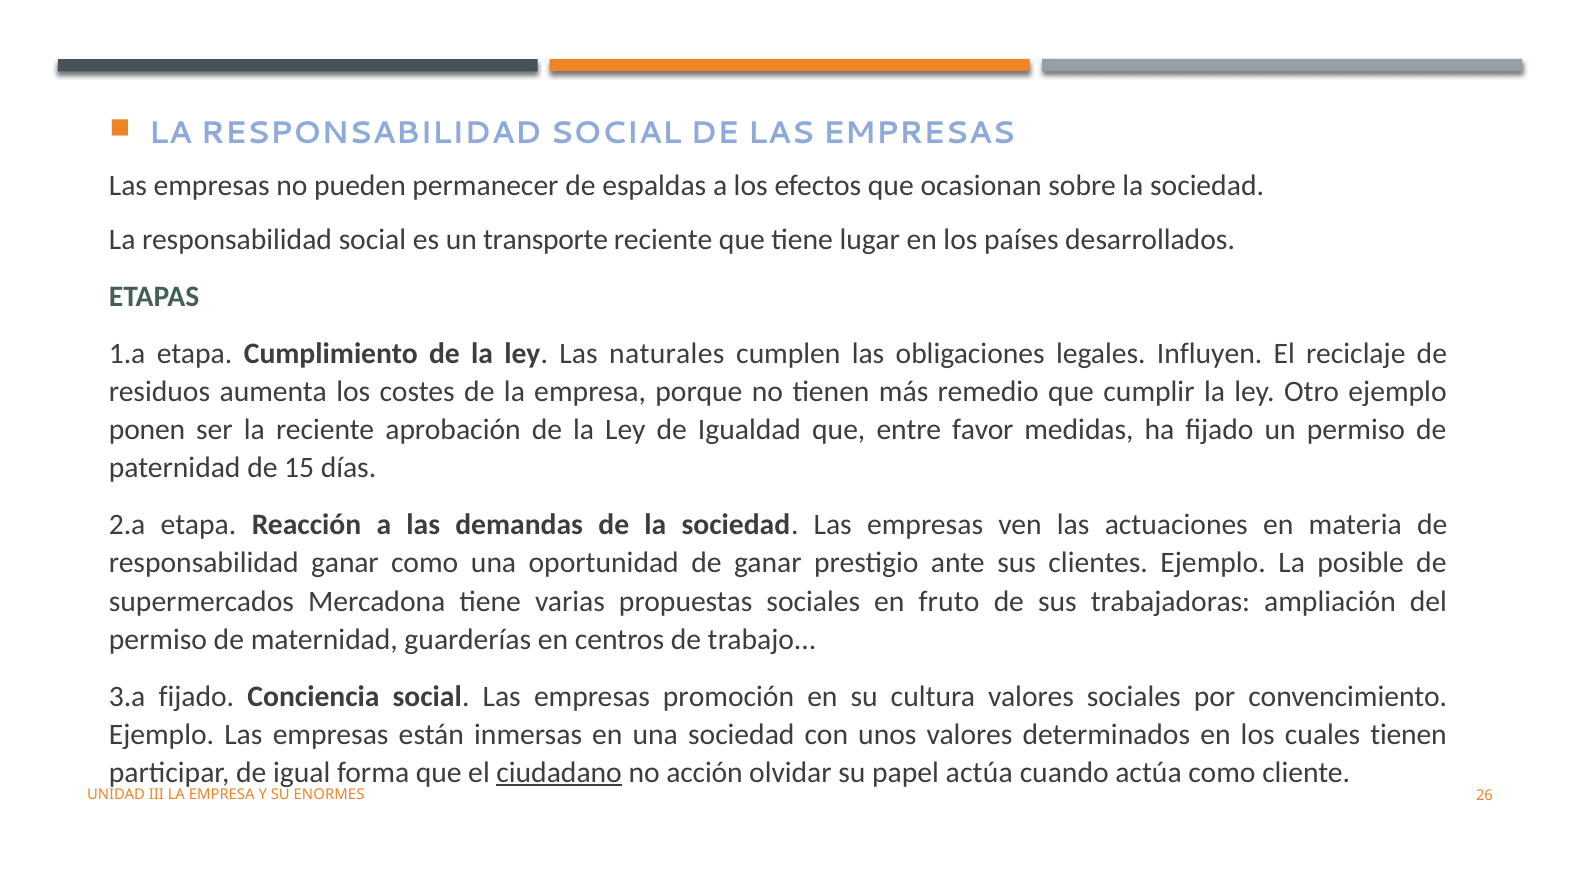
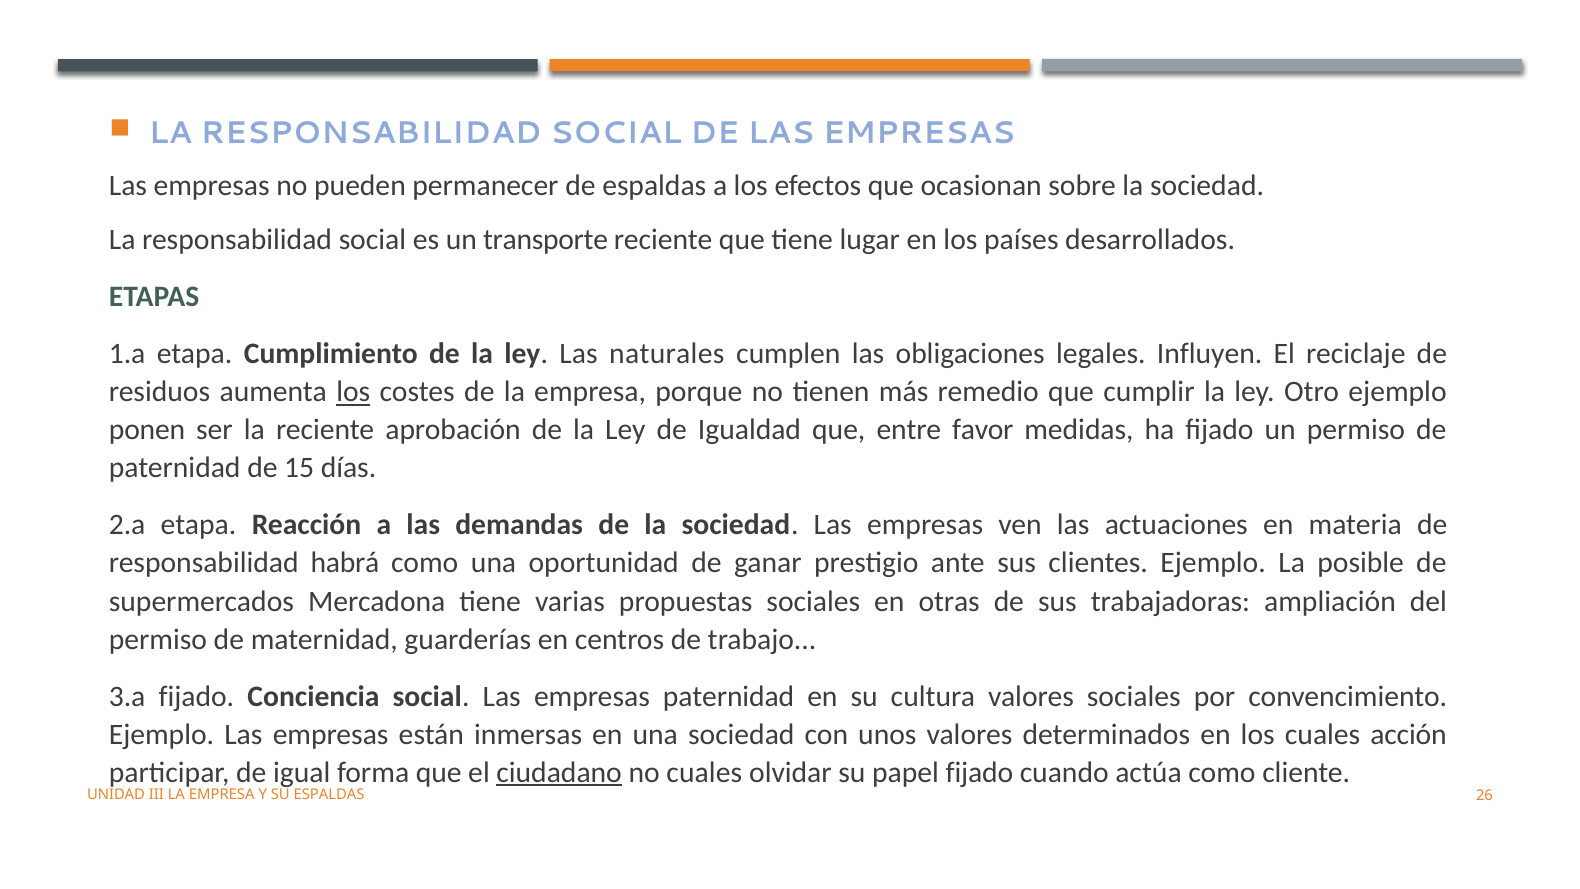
los at (353, 392) underline: none -> present
responsabilidad ganar: ganar -> habrá
fruto: fruto -> otras
empresas promoción: promoción -> paternidad
cuales tienen: tienen -> acción
no acción: acción -> cuales
papel actúa: actúa -> fijado
SU ENORMES: ENORMES -> ESPALDAS
